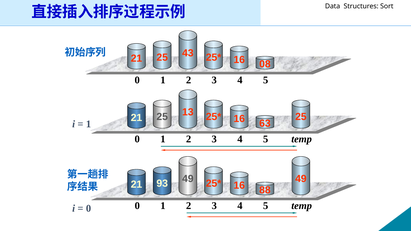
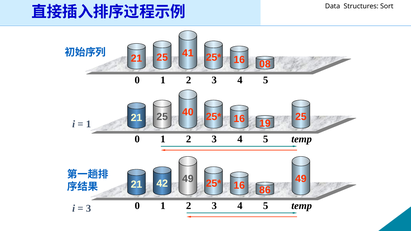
43: 43 -> 41
13: 13 -> 40
63: 63 -> 19
93: 93 -> 42
88: 88 -> 86
0 at (89, 209): 0 -> 3
